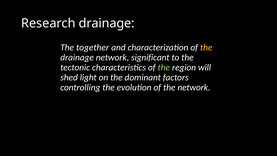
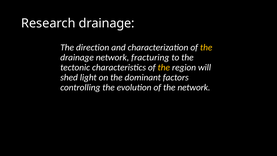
together: together -> direction
significant: significant -> fracturing
the at (164, 67) colour: light green -> yellow
